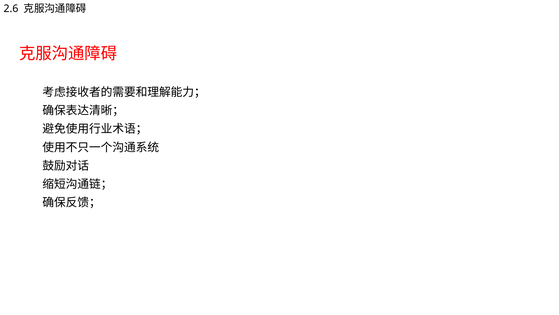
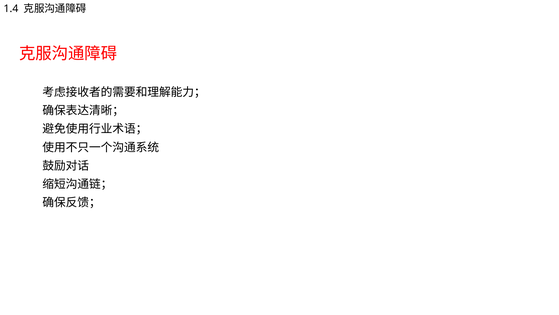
2.6: 2.6 -> 1.4
